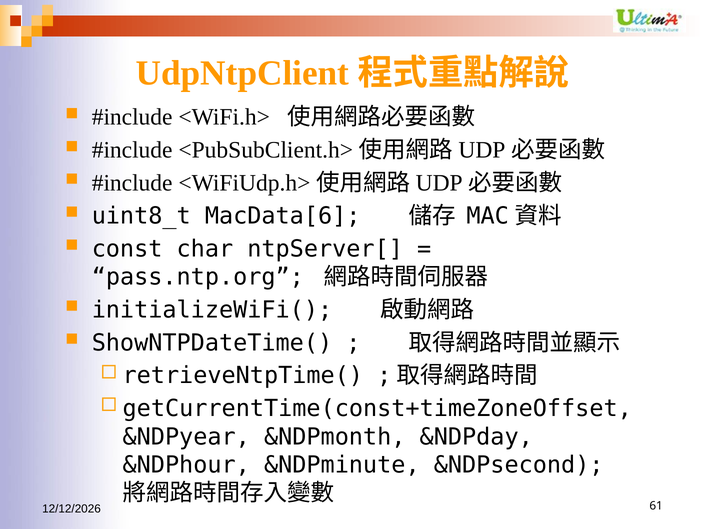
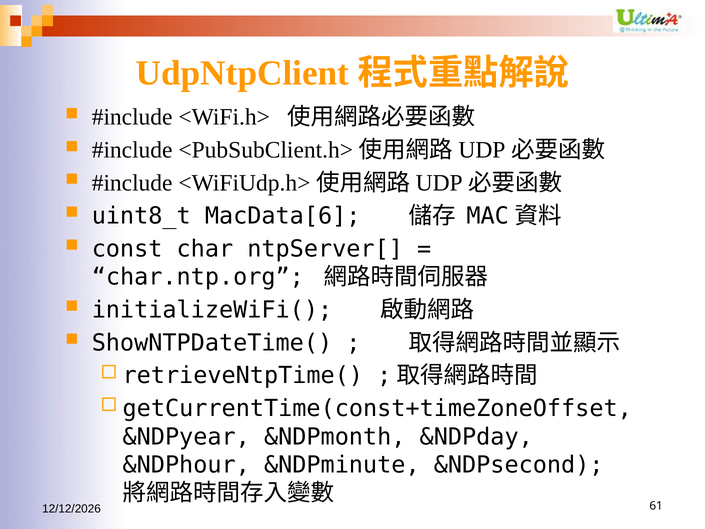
pass.ntp.org: pass.ntp.org -> char.ntp.org
